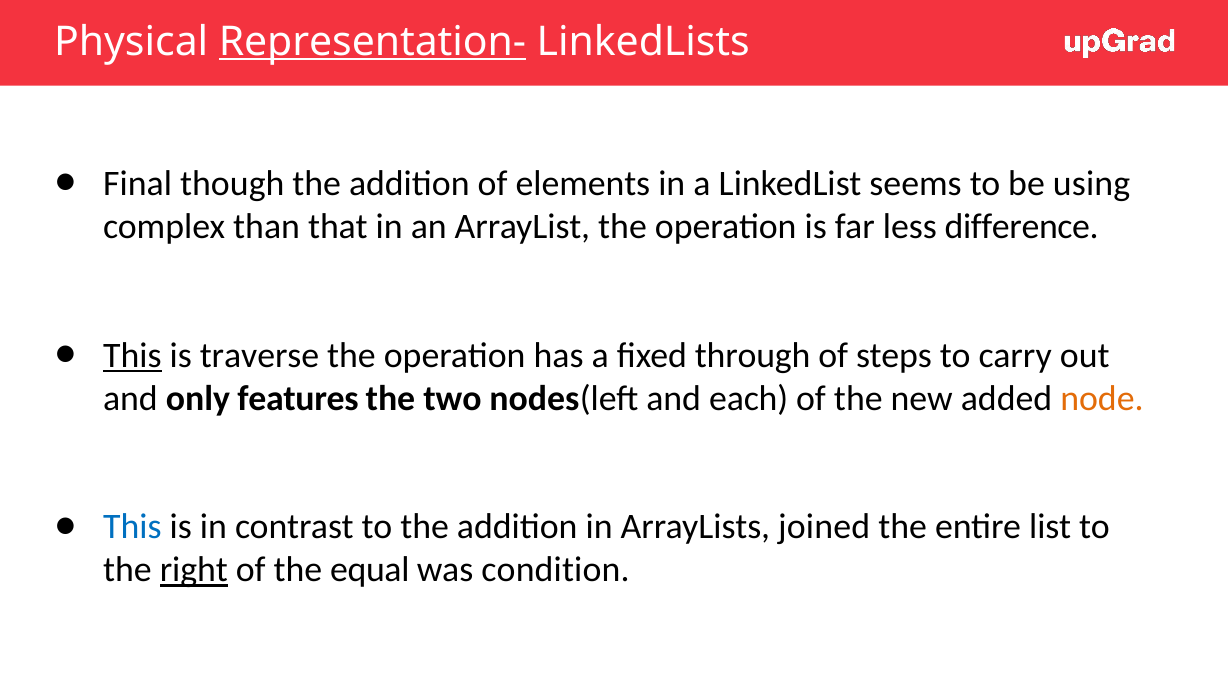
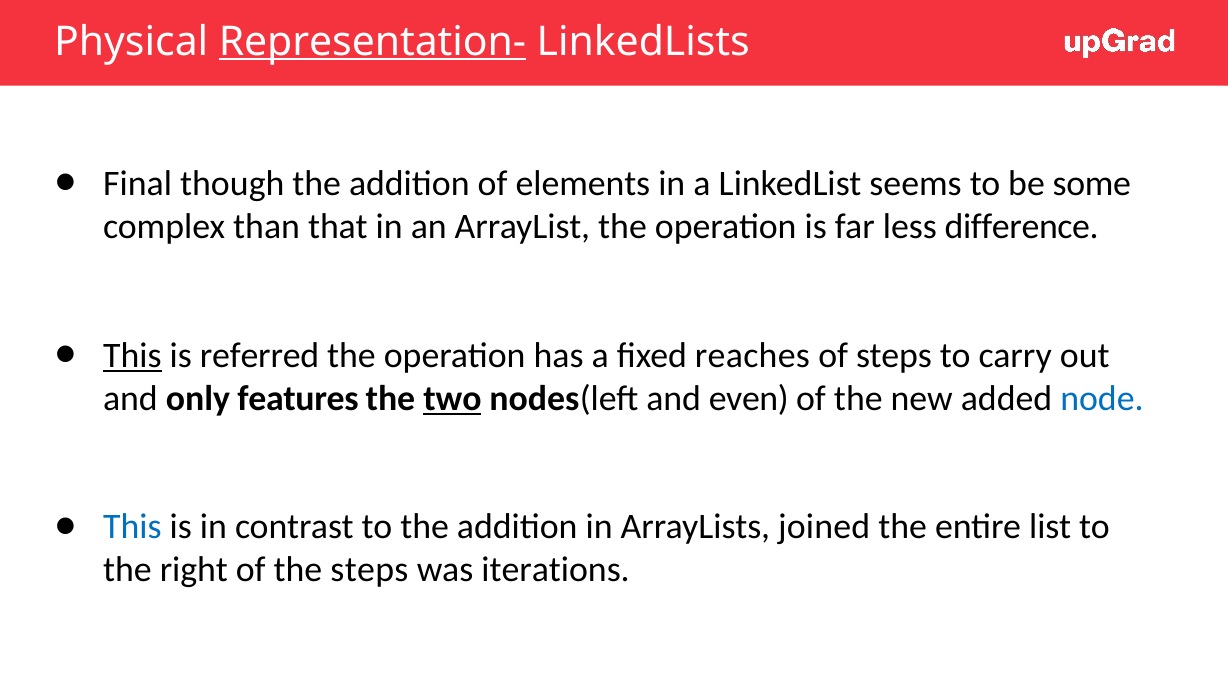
using: using -> some
traverse: traverse -> referred
through: through -> reaches
two underline: none -> present
each: each -> even
node colour: orange -> blue
right underline: present -> none
the equal: equal -> steps
condition: condition -> iterations
